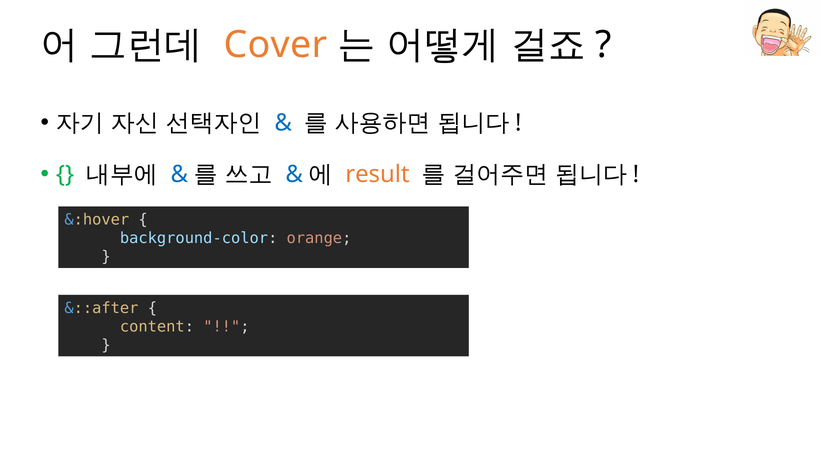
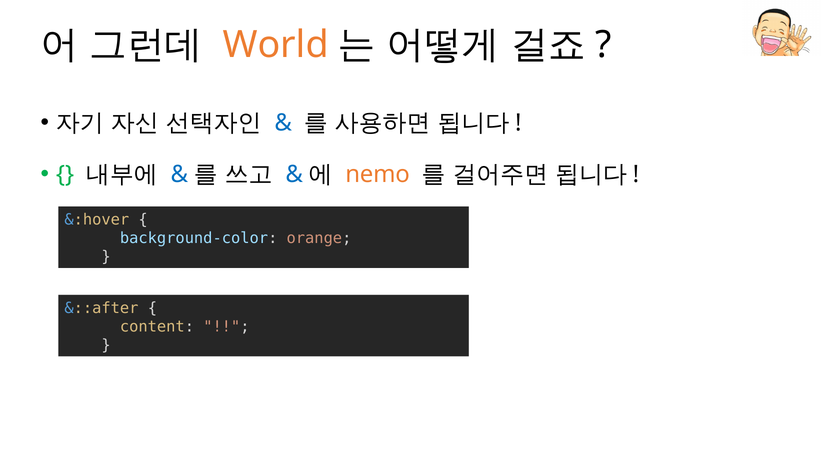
Cover: Cover -> World
result: result -> nemo
